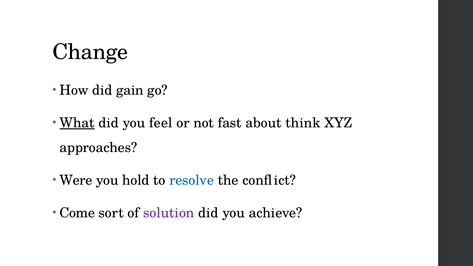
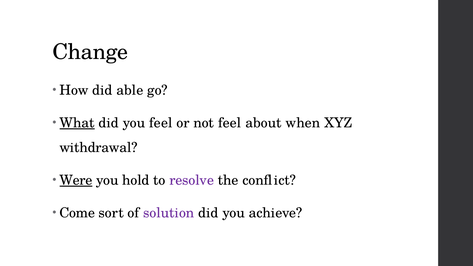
gain: gain -> able
not fast: fast -> feel
think: think -> when
approaches: approaches -> withdrawal
Were underline: none -> present
resolve colour: blue -> purple
